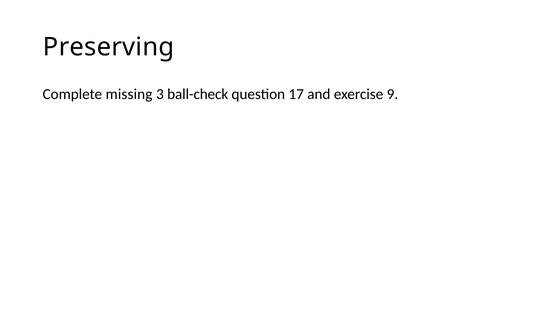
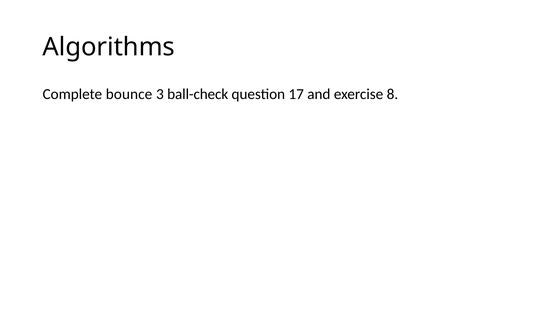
Preserving: Preserving -> Algorithms
missing: missing -> bounce
9: 9 -> 8
